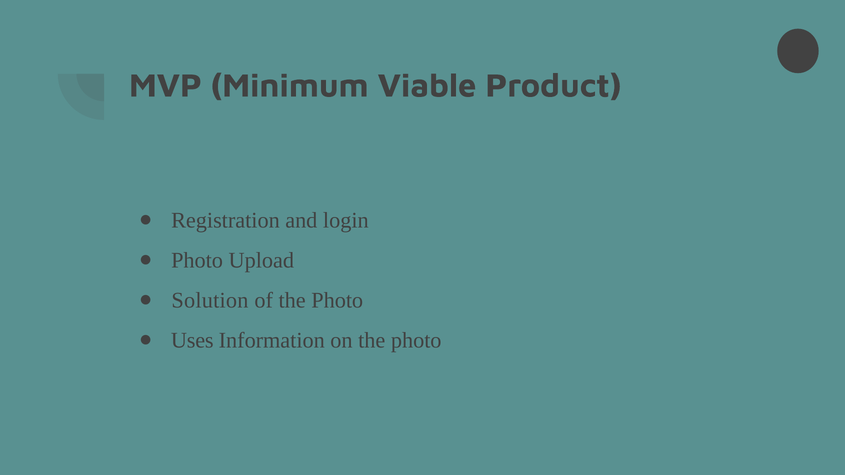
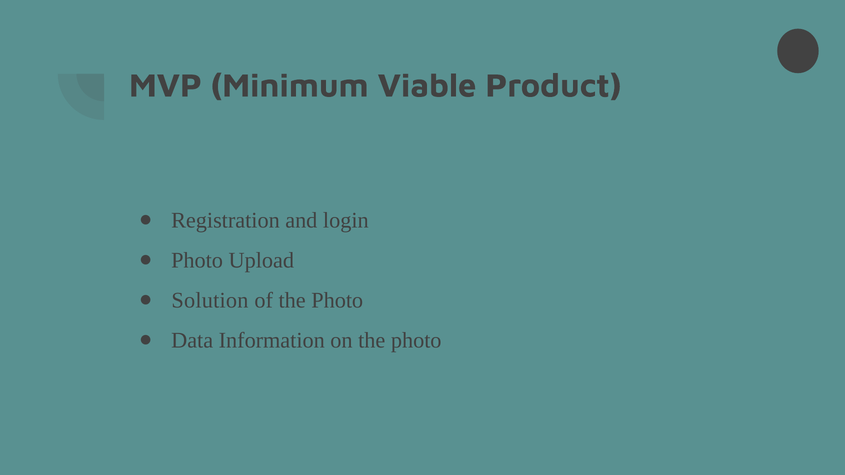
Uses: Uses -> Data
